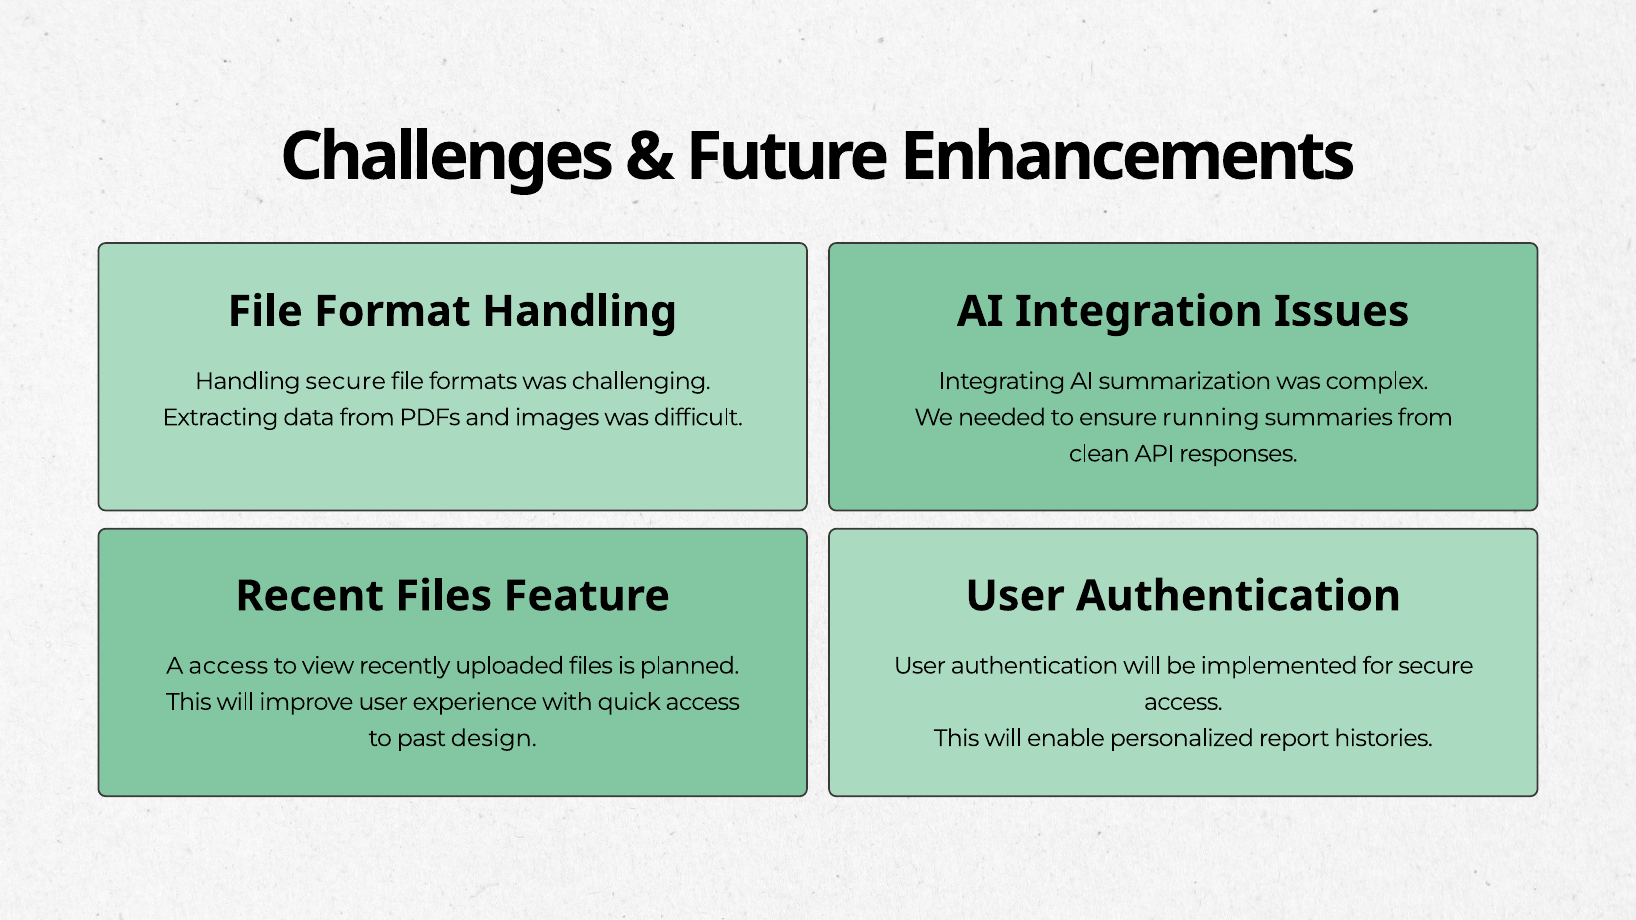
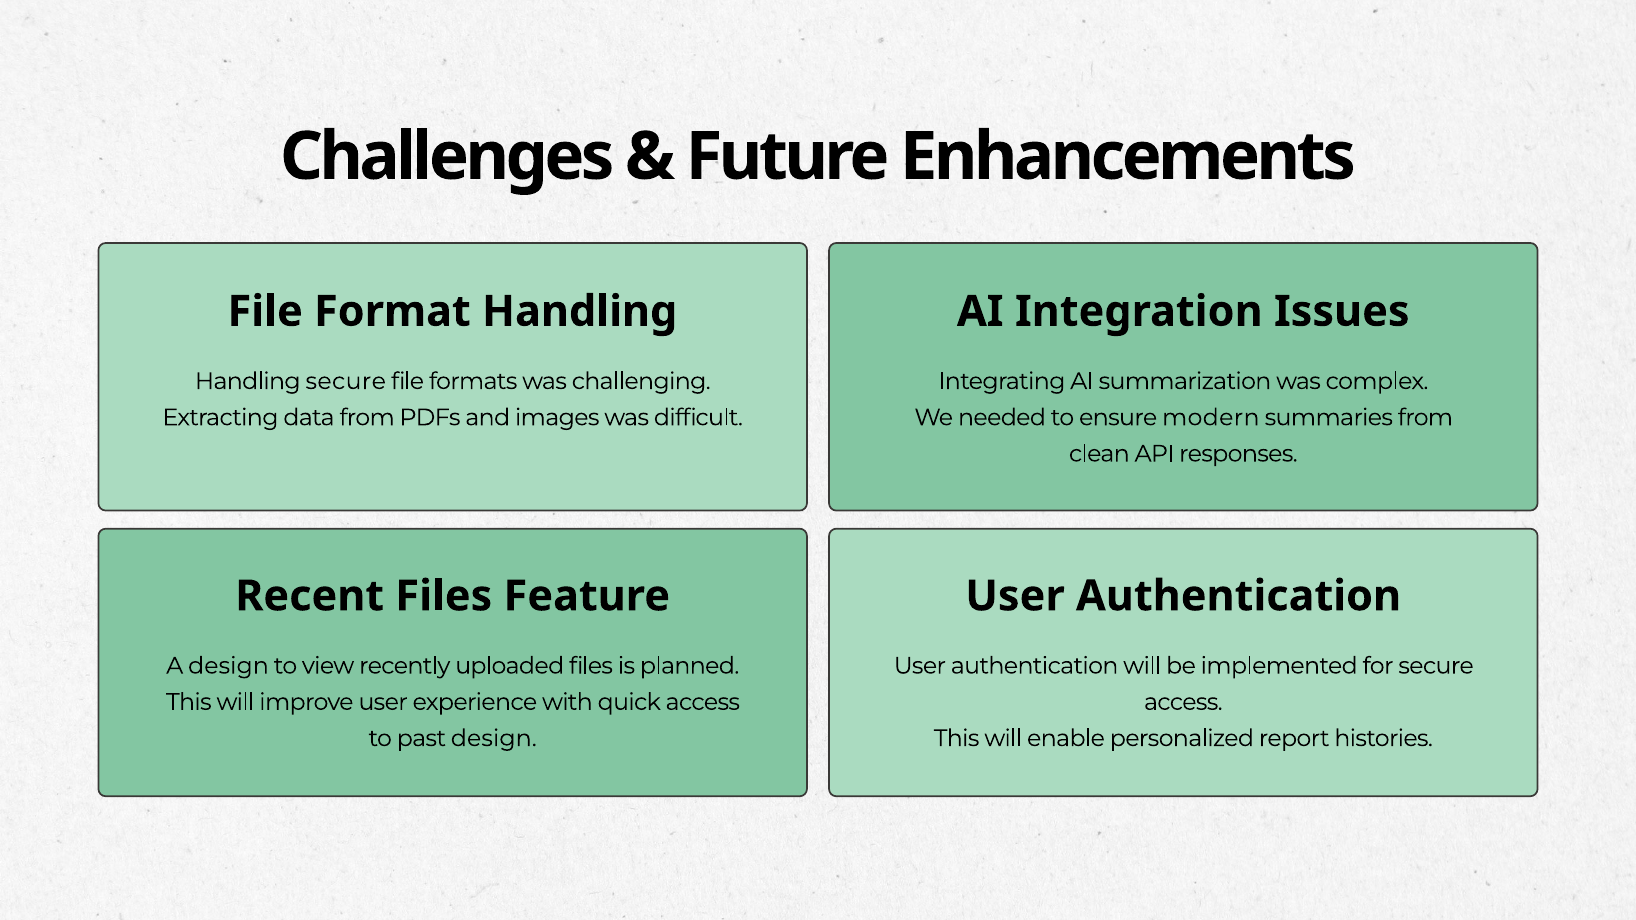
running: running -> modern
A access: access -> design
